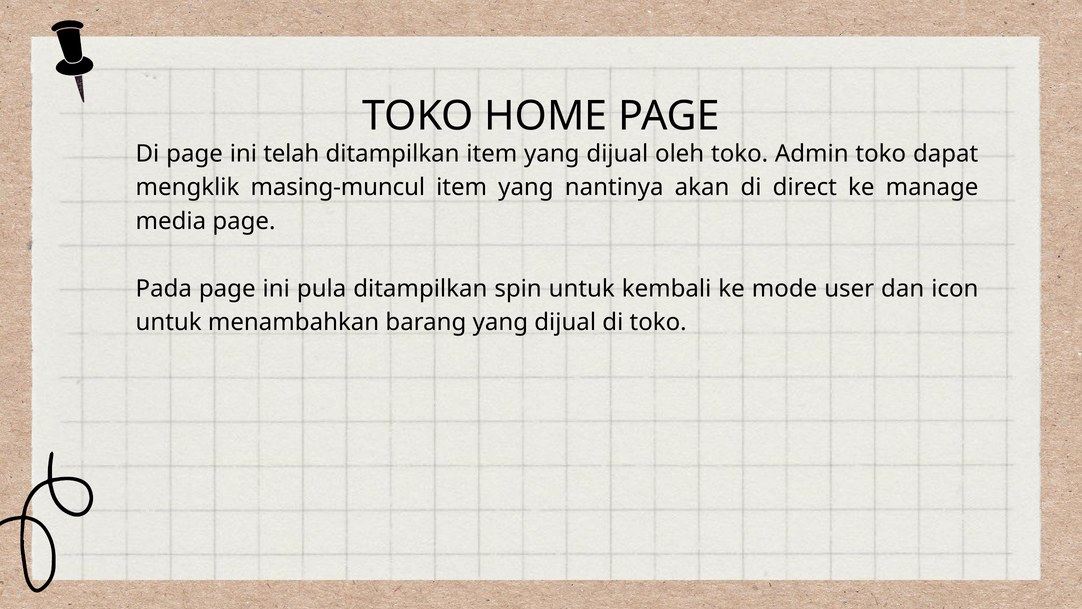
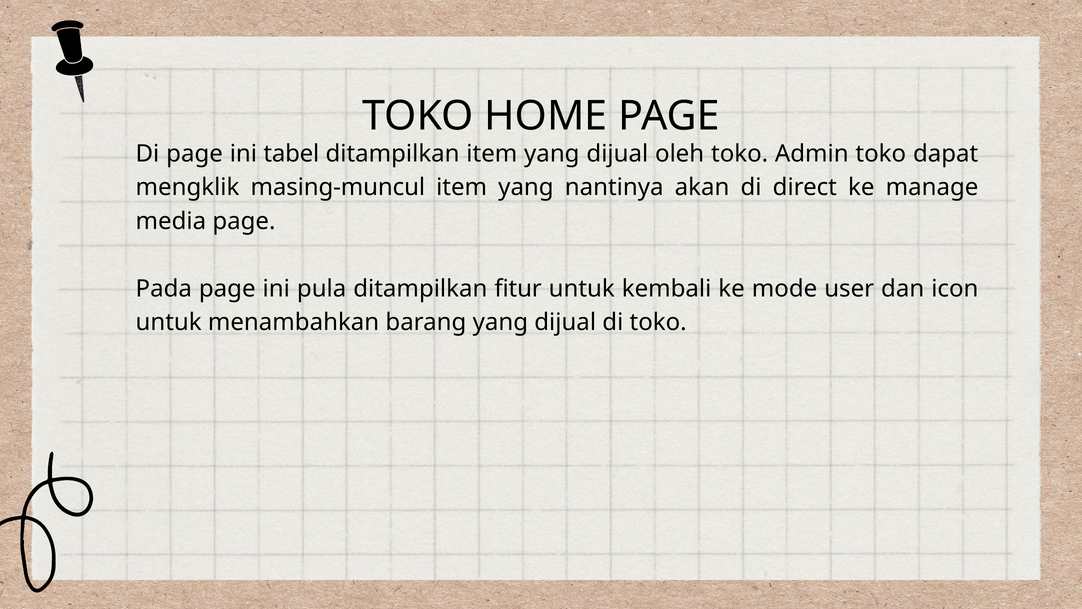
telah: telah -> tabel
spin: spin -> fitur
